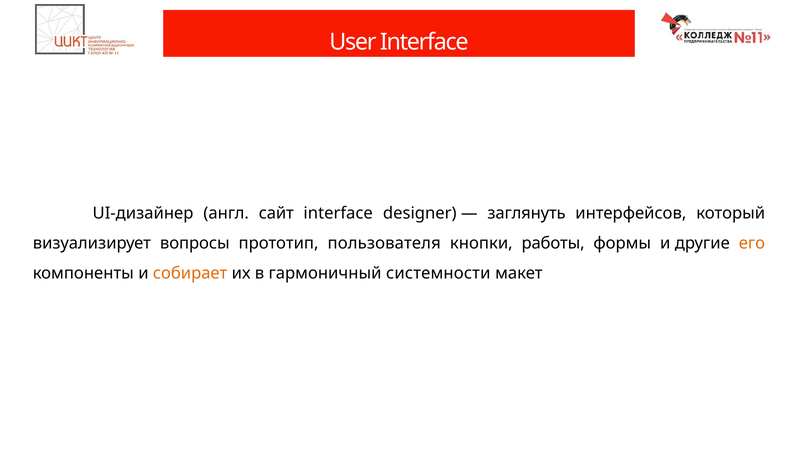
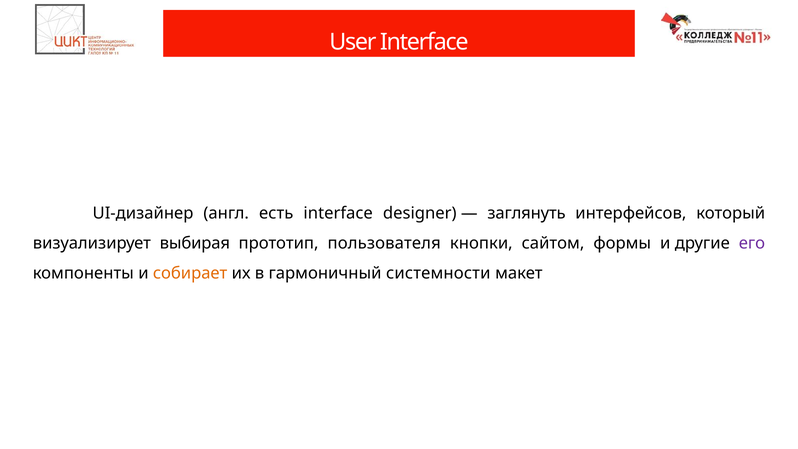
сайт: сайт -> есть
вопросы: вопросы -> выбирая
работы: работы -> сайтом
его colour: orange -> purple
